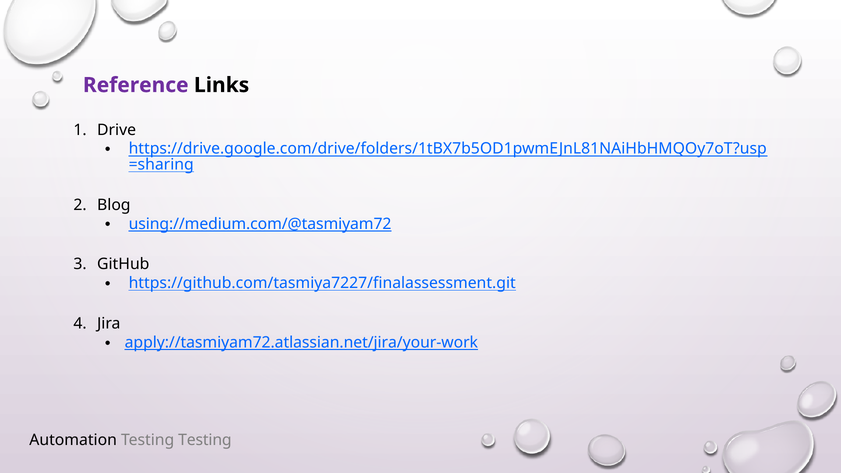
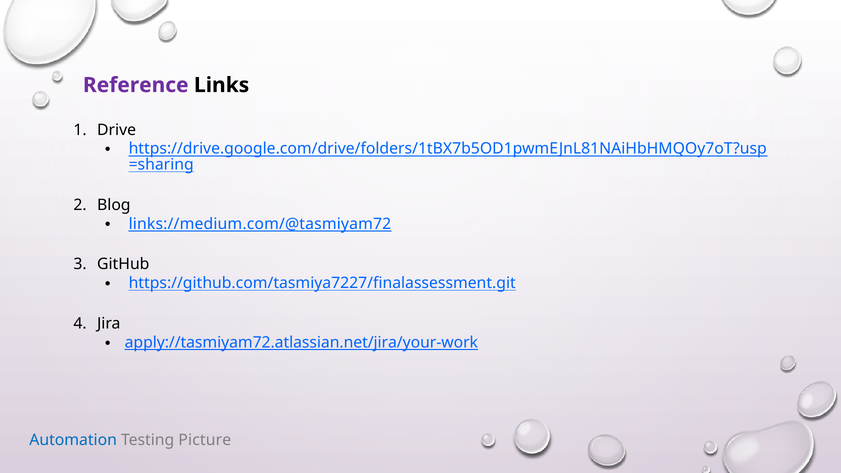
using://medium.com/@tasmiyam72: using://medium.com/@tasmiyam72 -> links://medium.com/@tasmiyam72
Automation colour: black -> blue
Testing Testing: Testing -> Picture
